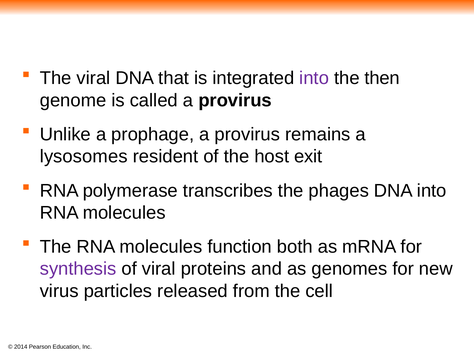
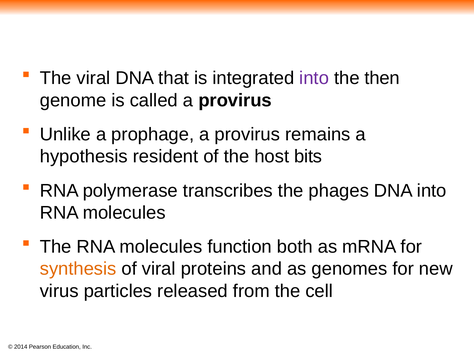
lysosomes: lysosomes -> hypothesis
exit: exit -> bits
synthesis colour: purple -> orange
